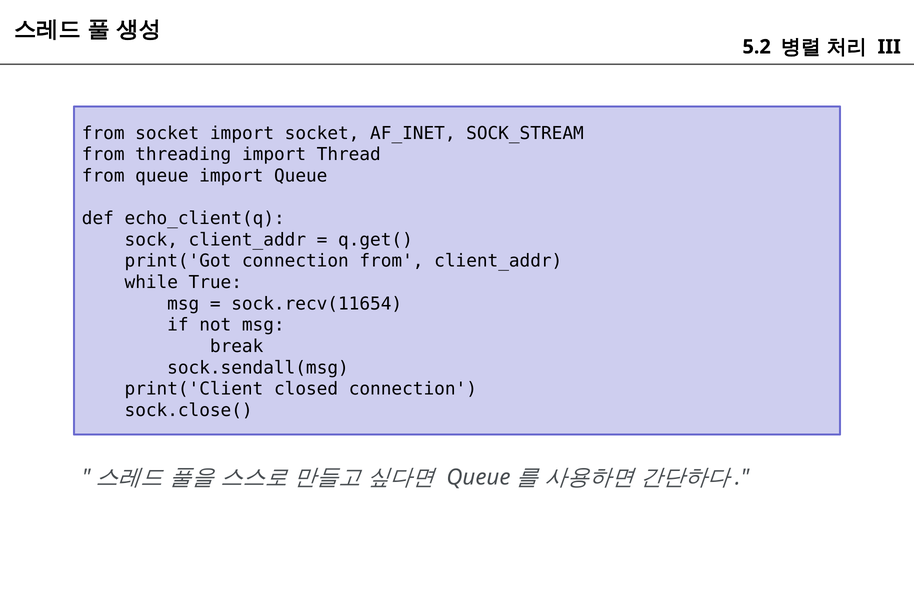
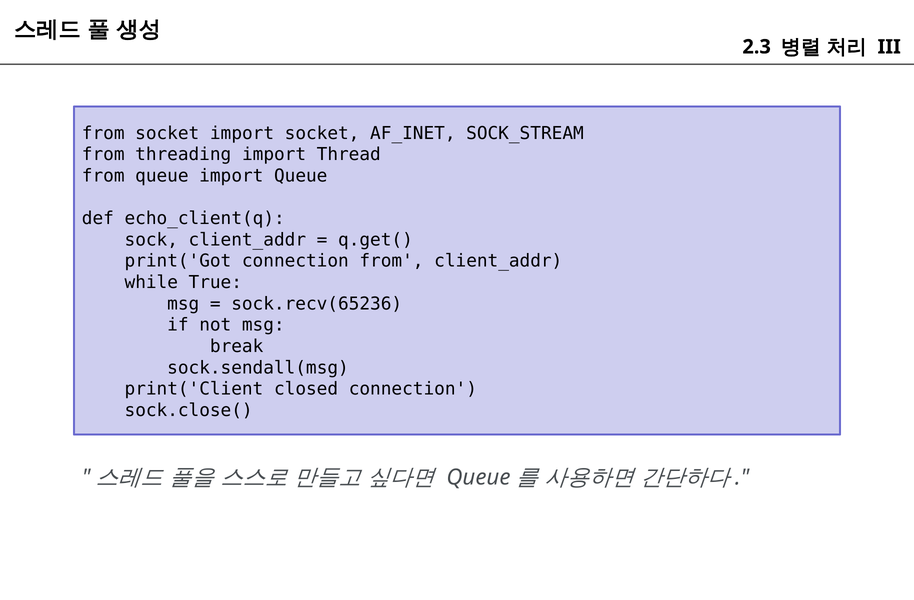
5.2: 5.2 -> 2.3
sock.recv(11654: sock.recv(11654 -> sock.recv(65236
